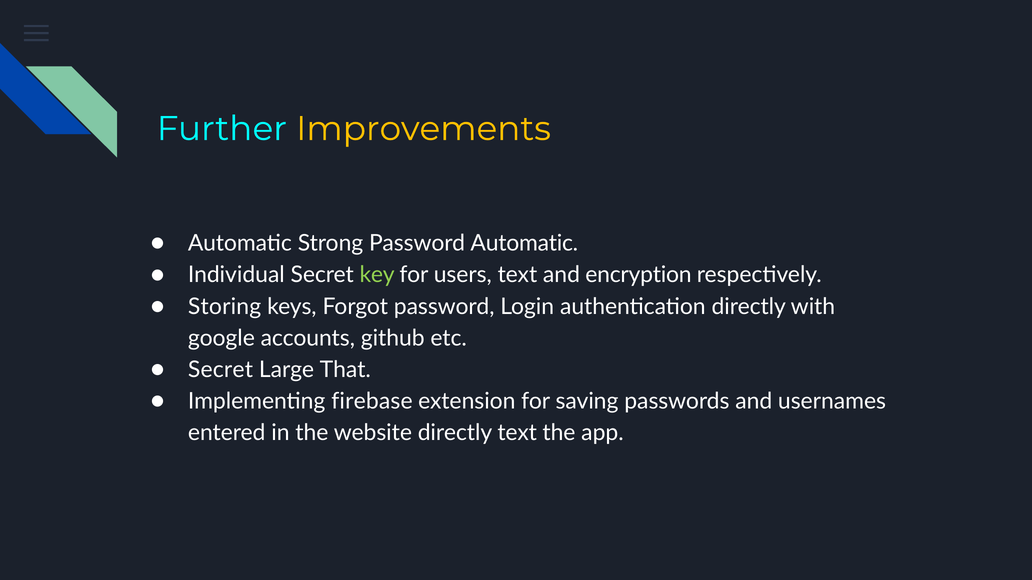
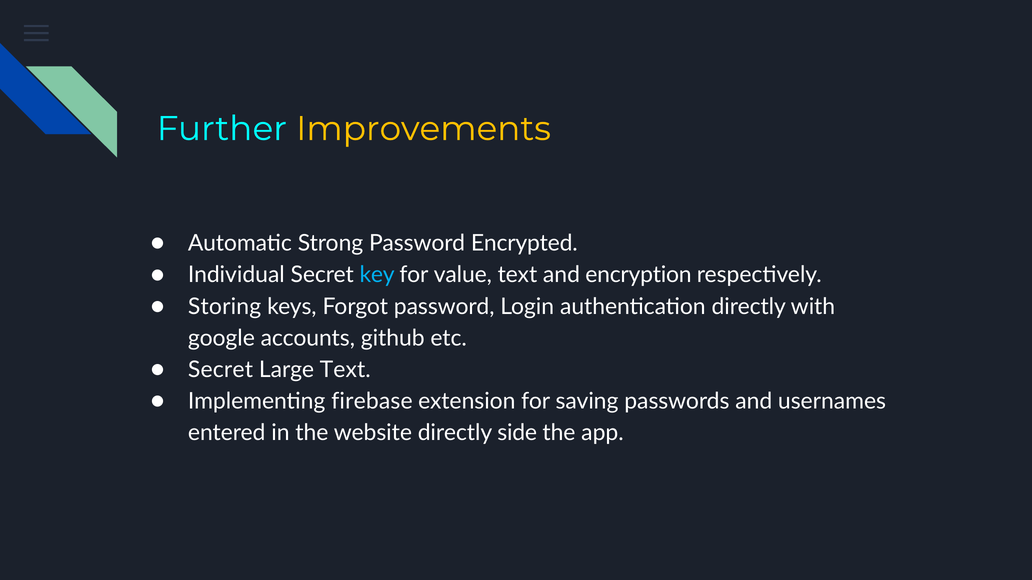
Password Automatic: Automatic -> Encrypted
key colour: light green -> light blue
users: users -> value
Large That: That -> Text
directly text: text -> side
